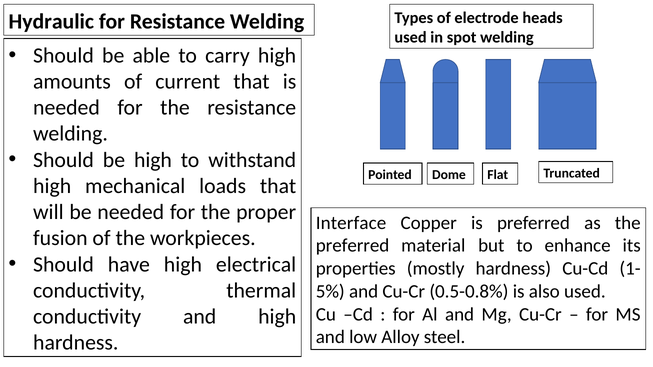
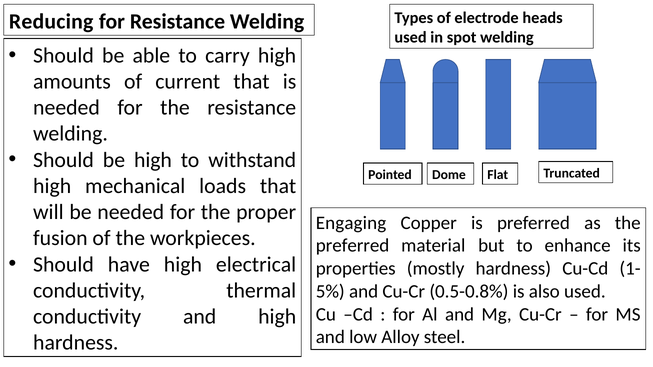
Hydraulic: Hydraulic -> Reducing
Interface: Interface -> Engaging
